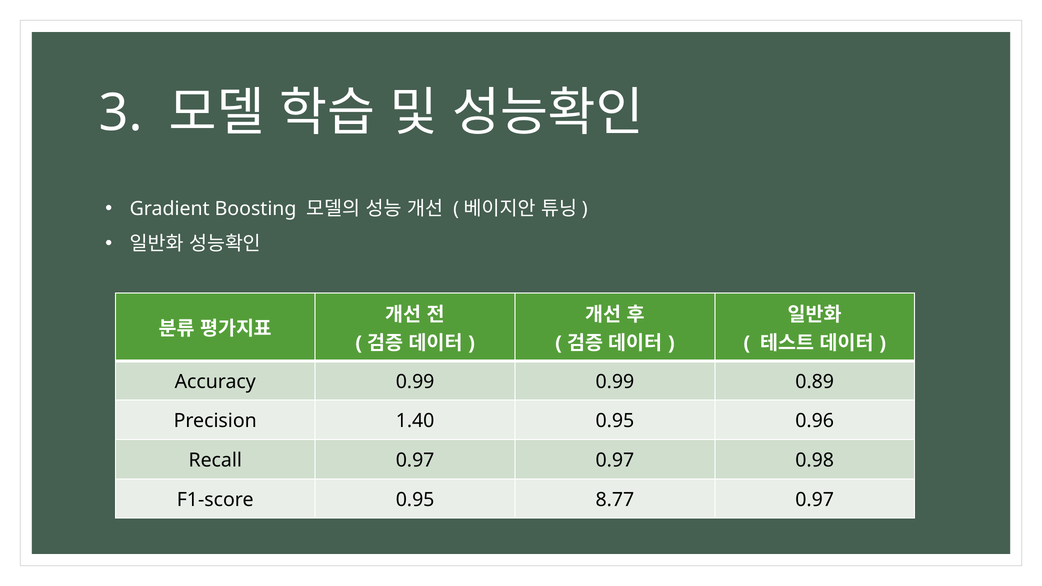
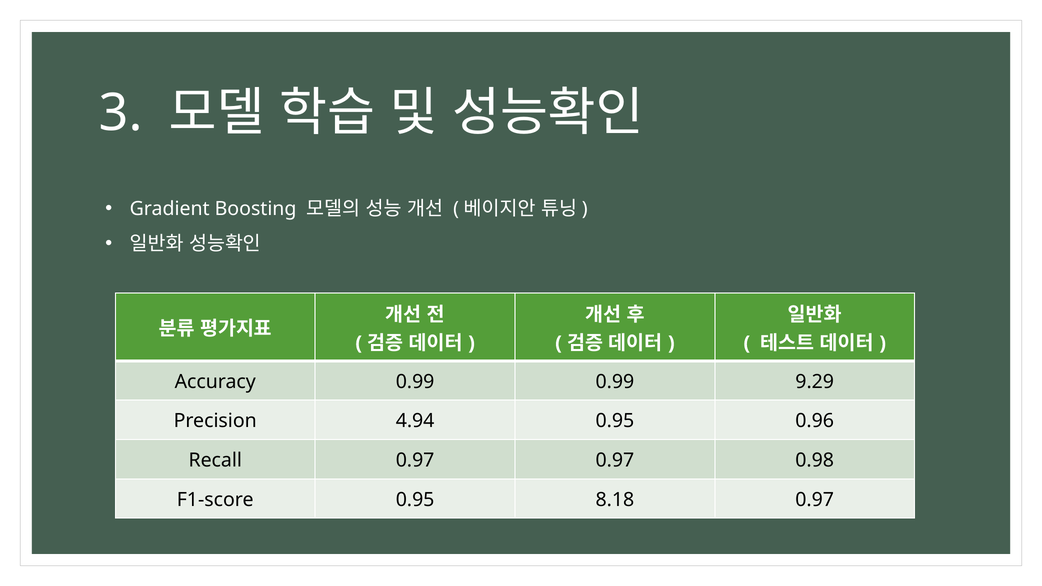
0.89: 0.89 -> 9.29
1.40: 1.40 -> 4.94
8.77: 8.77 -> 8.18
